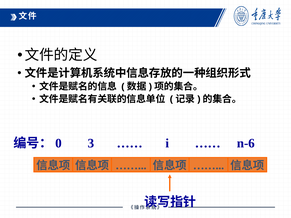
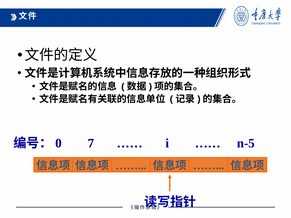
3: 3 -> 7
n-6: n-6 -> n-5
